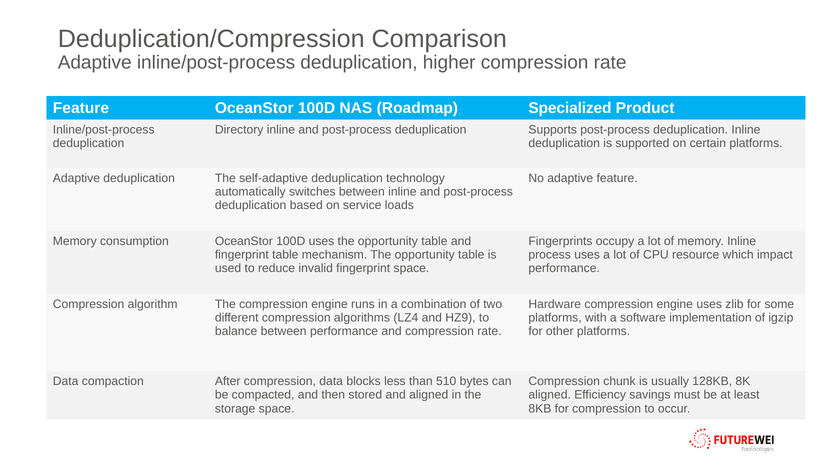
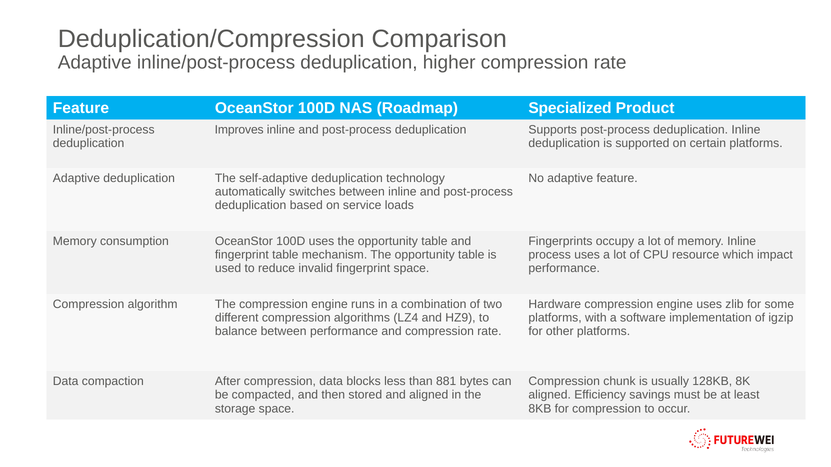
Directory: Directory -> Improves
510: 510 -> 881
